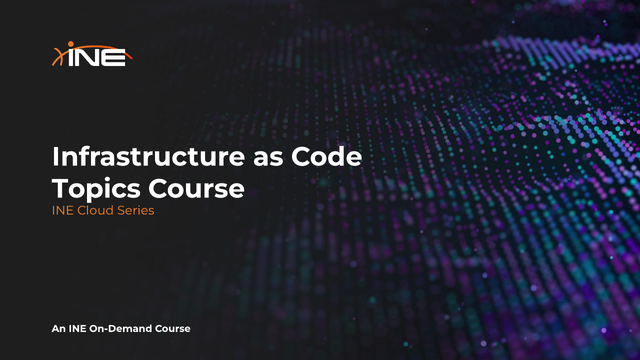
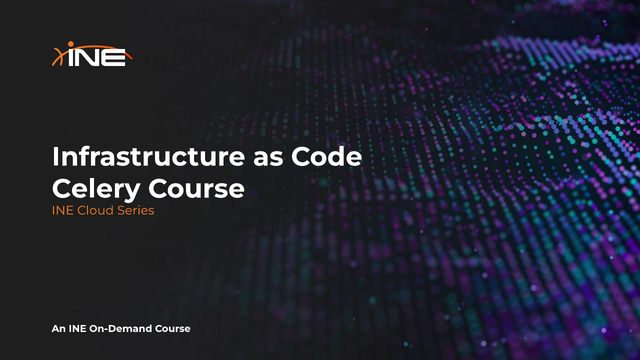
Topics: Topics -> Celery
